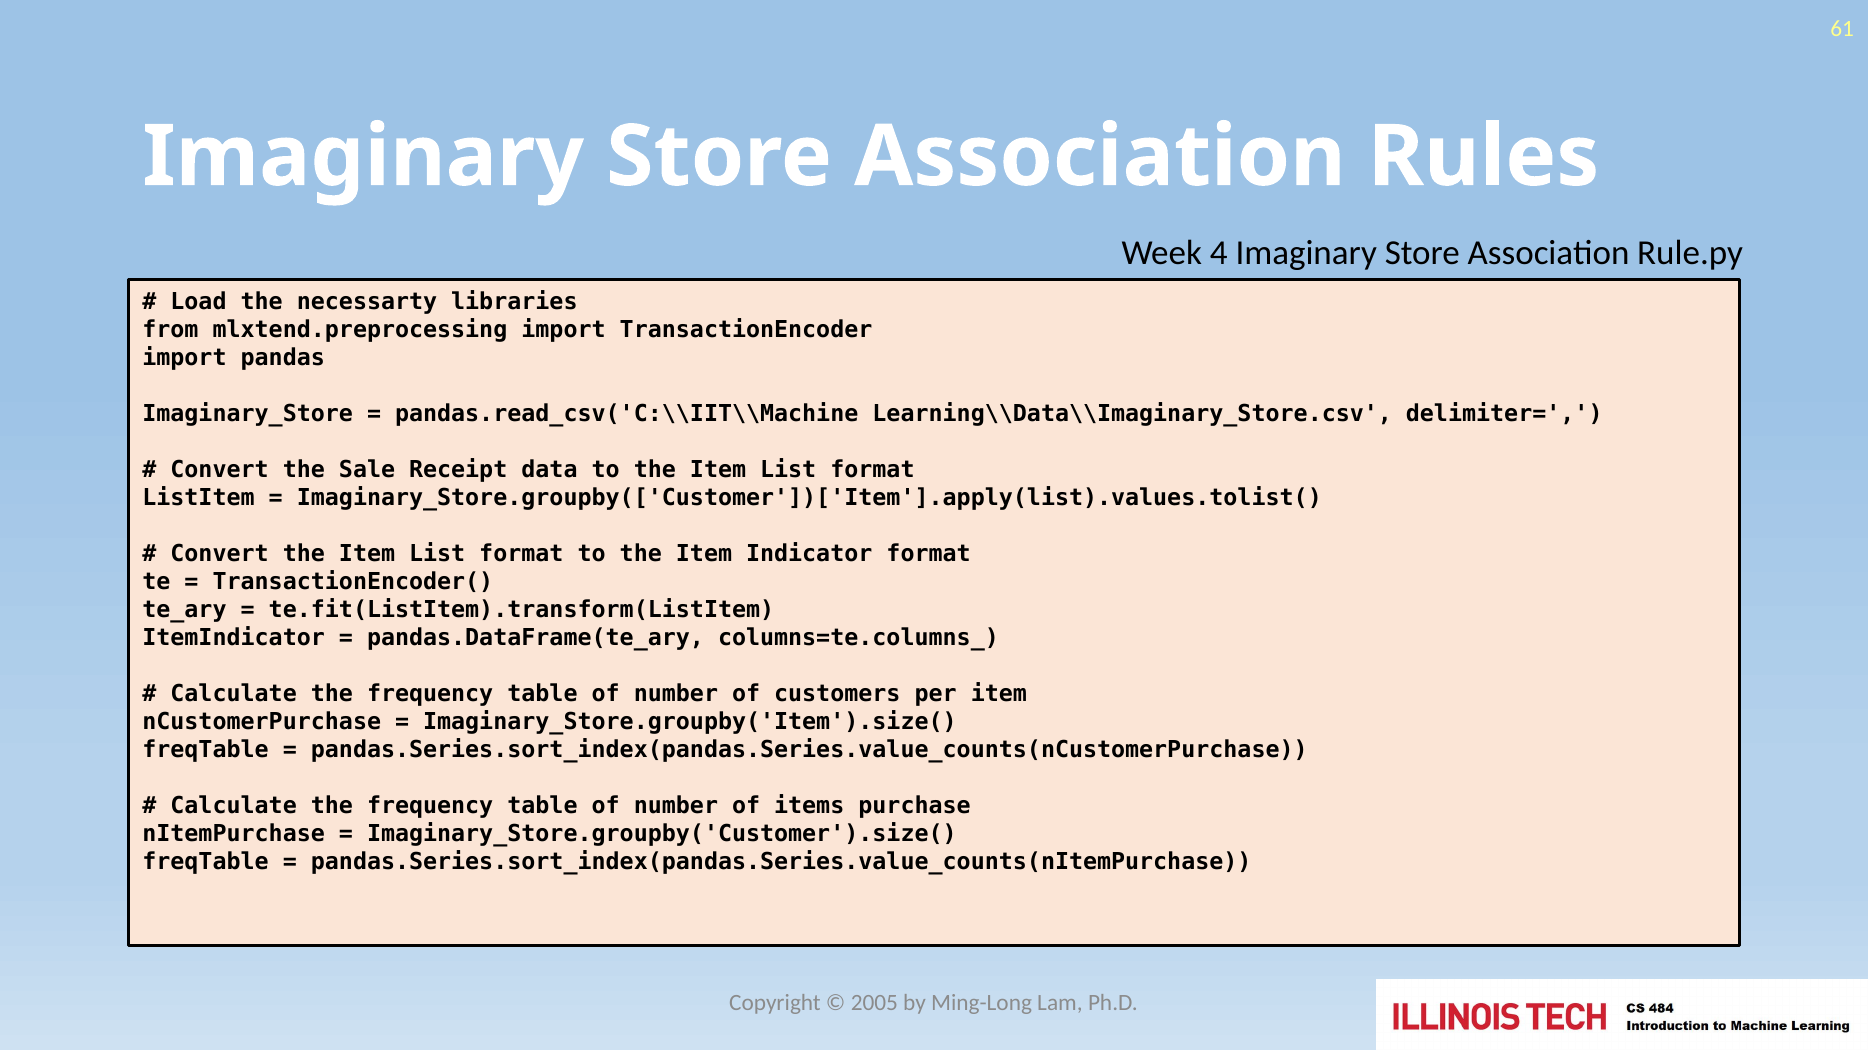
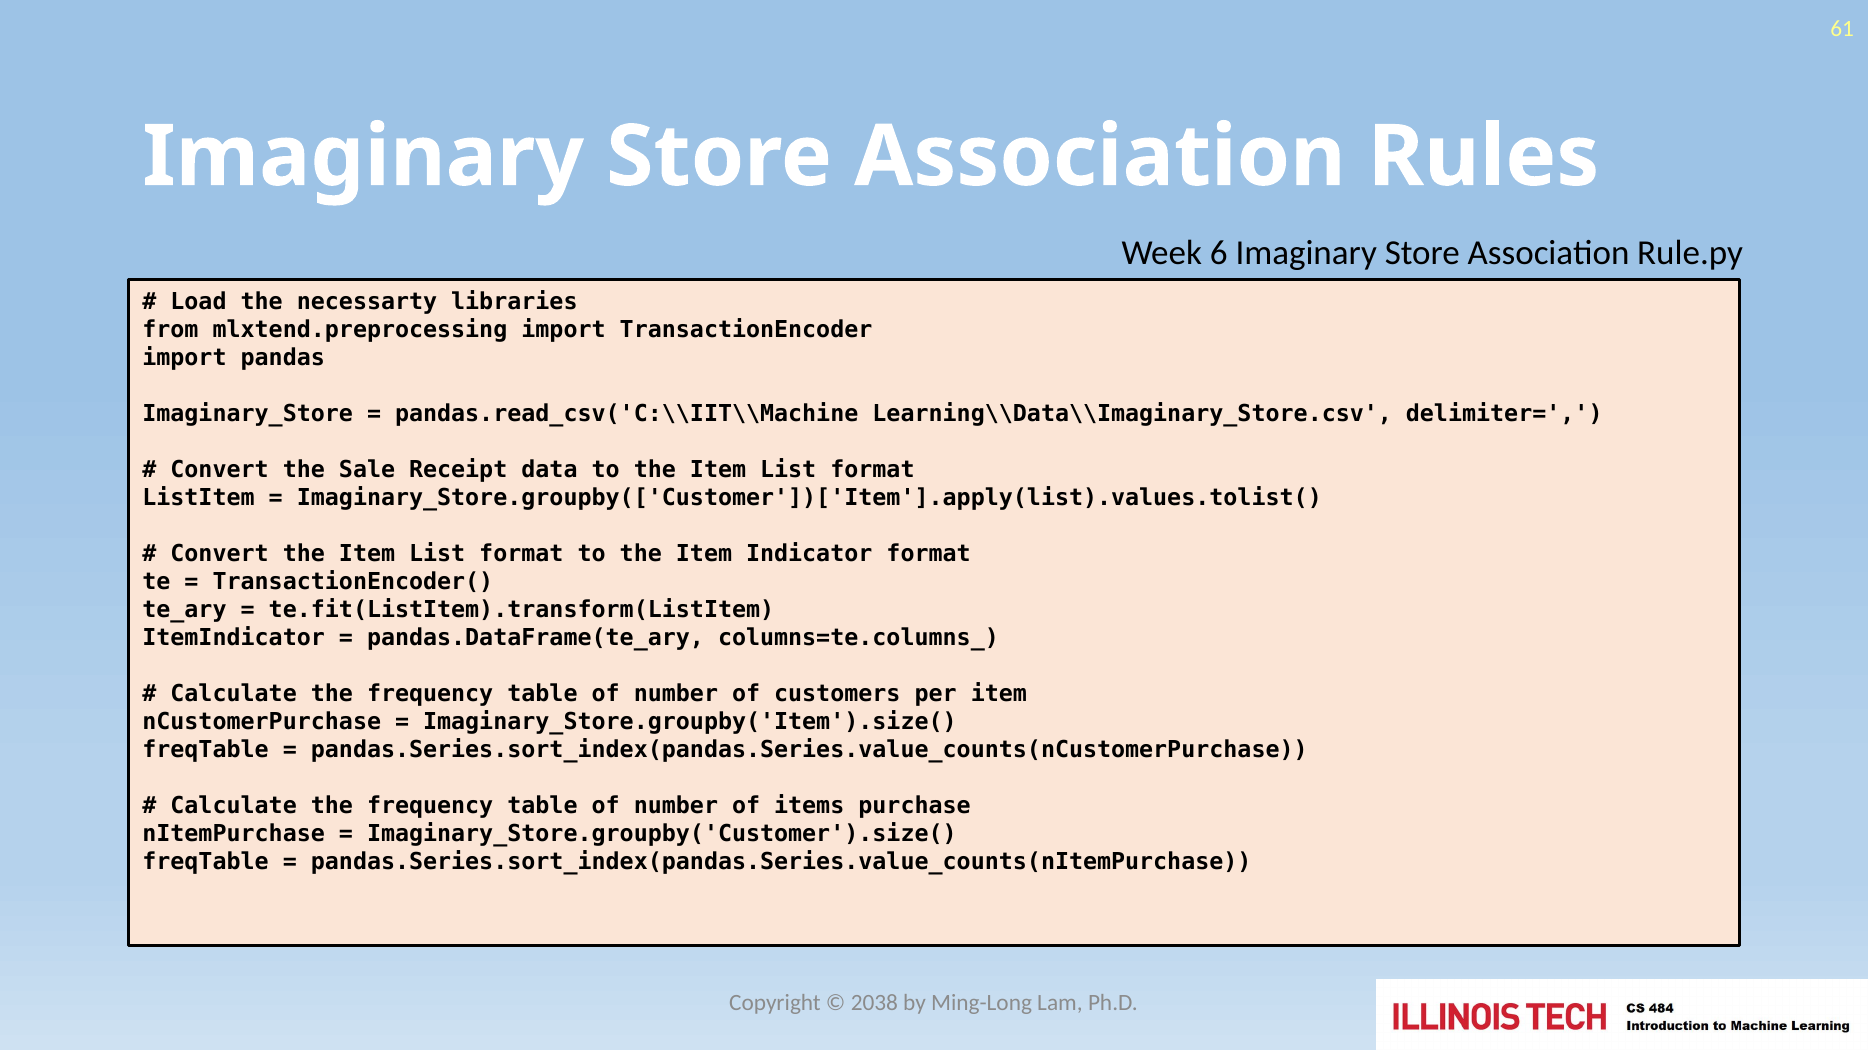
4: 4 -> 6
2005: 2005 -> 2038
